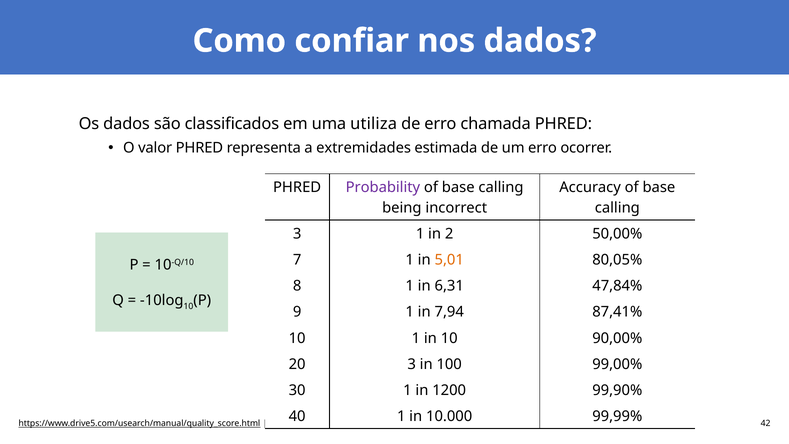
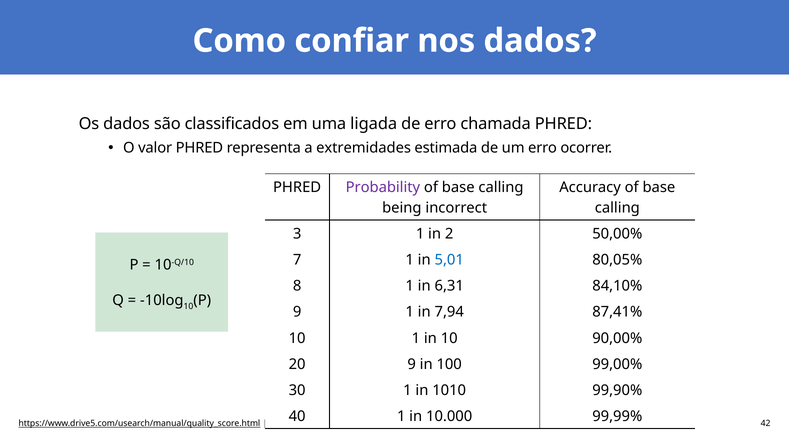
utiliza: utiliza -> ligada
5,01 colour: orange -> blue
47,84%: 47,84% -> 84,10%
20 3: 3 -> 9
1200: 1200 -> 1010
